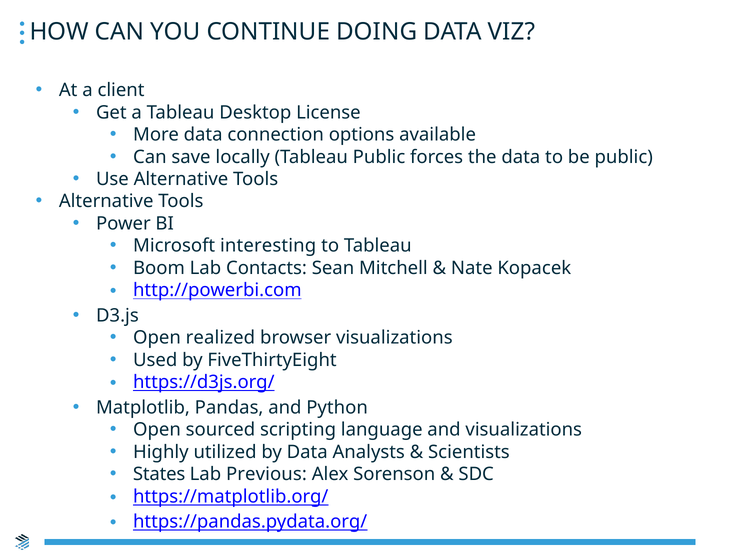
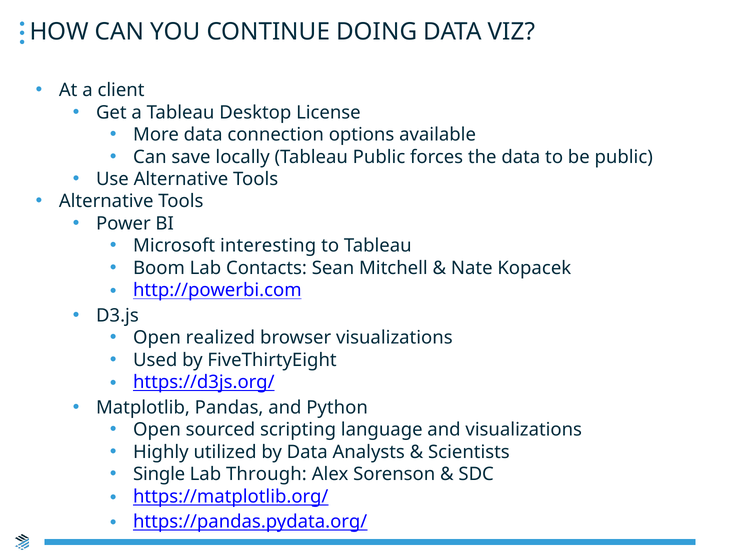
States: States -> Single
Previous: Previous -> Through
